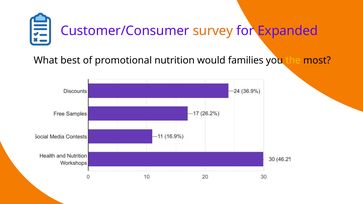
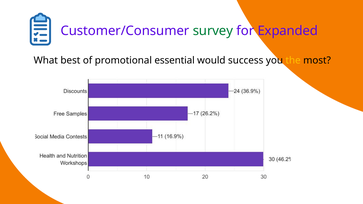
survey colour: orange -> green
nutrition: nutrition -> essential
families: families -> success
